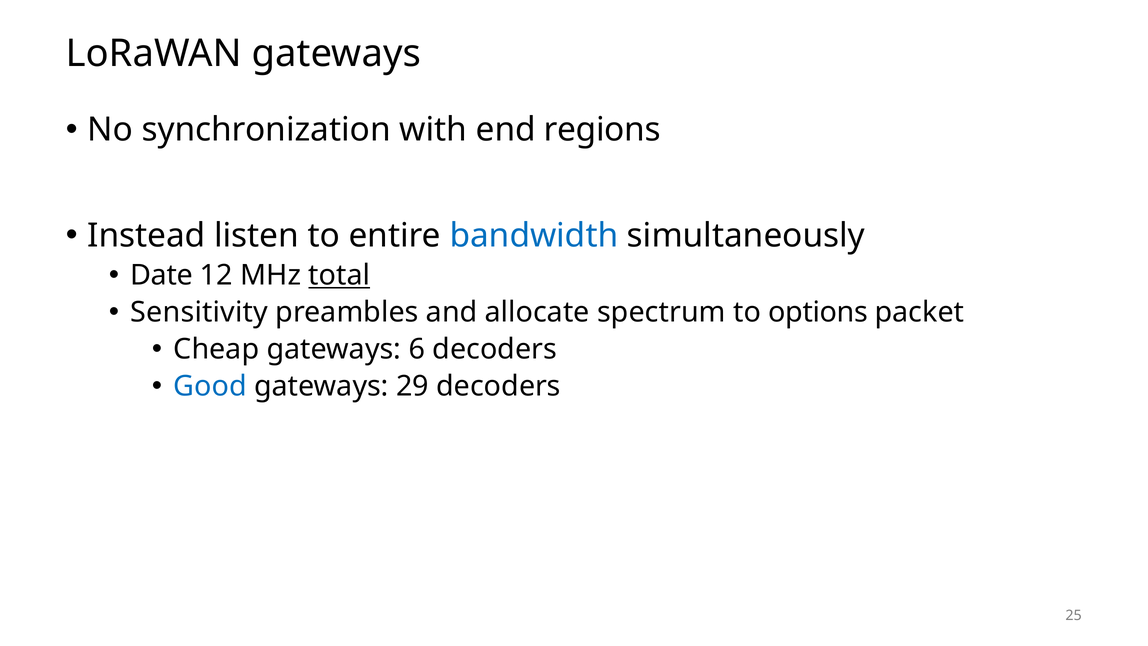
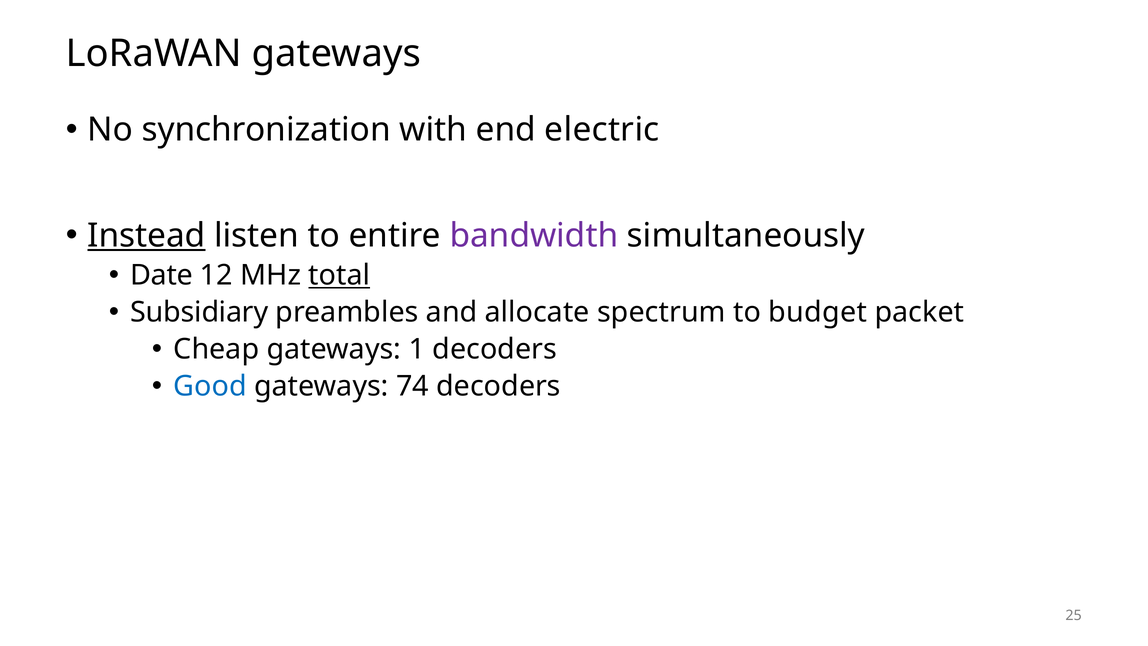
regions: regions -> electric
Instead underline: none -> present
bandwidth colour: blue -> purple
Sensitivity: Sensitivity -> Subsidiary
options: options -> budget
6: 6 -> 1
29: 29 -> 74
